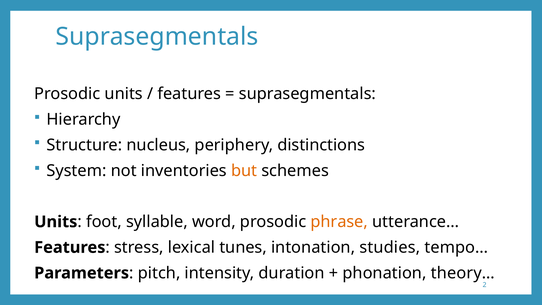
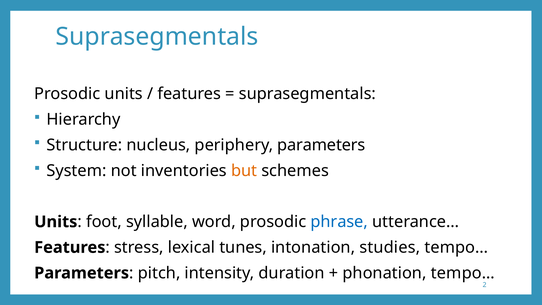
periphery distinctions: distinctions -> parameters
phrase colour: orange -> blue
phonation theory…: theory… -> tempo…
